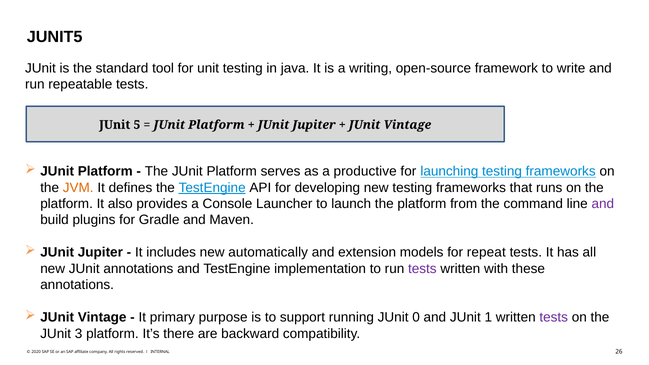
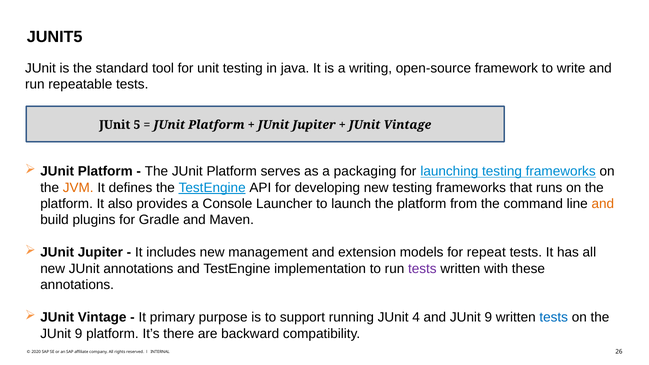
productive: productive -> packaging
and at (603, 204) colour: purple -> orange
automatically: automatically -> management
0: 0 -> 4
and JUnit 1: 1 -> 9
tests at (554, 317) colour: purple -> blue
3 at (79, 334): 3 -> 9
